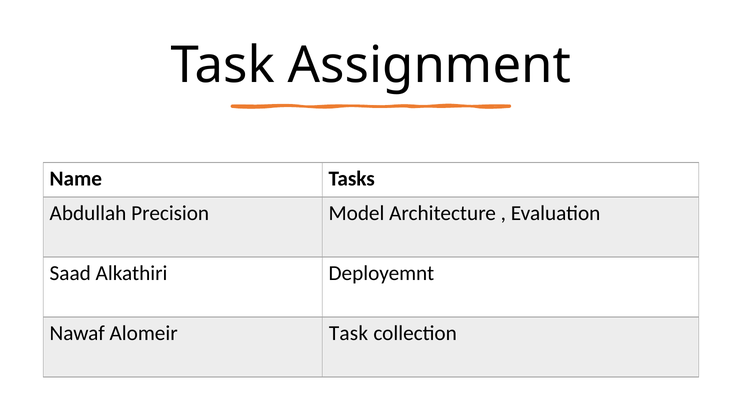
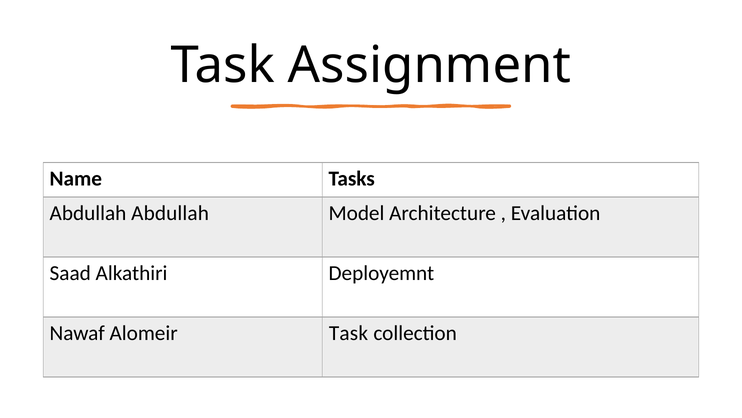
Abdullah Precision: Precision -> Abdullah
